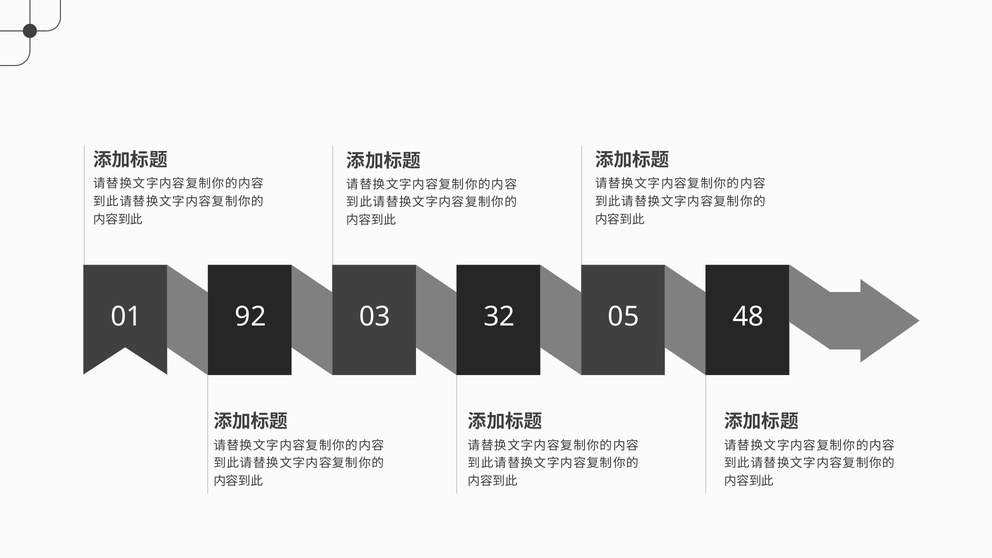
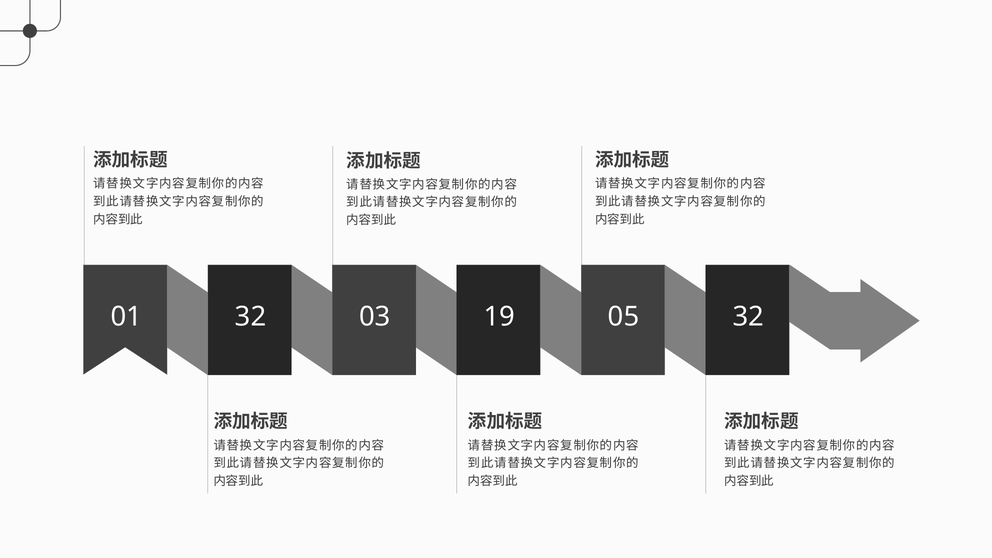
01 92: 92 -> 32
32: 32 -> 19
05 48: 48 -> 32
